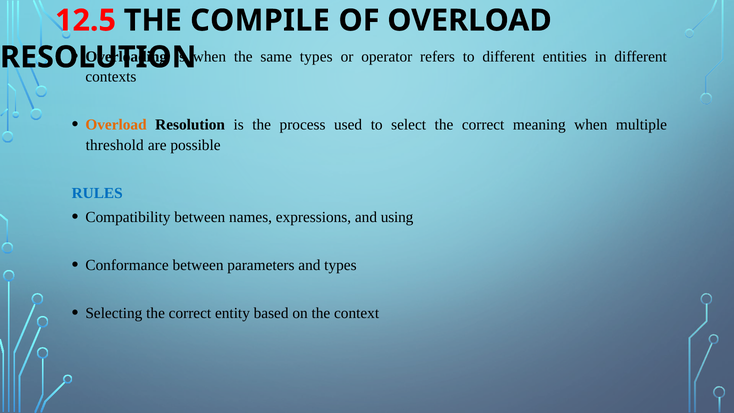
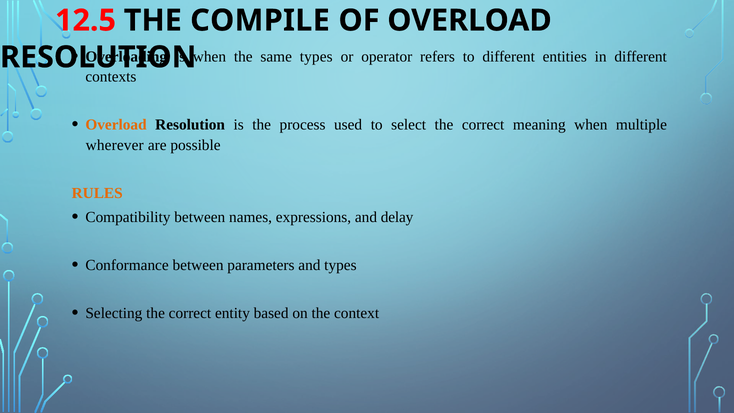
threshold: threshold -> wherever
RULES colour: blue -> orange
using: using -> delay
